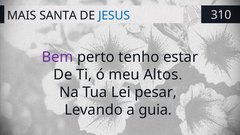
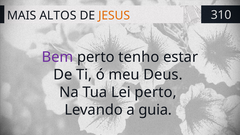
SANTA: SANTA -> ALTOS
JESUS colour: blue -> orange
Altos: Altos -> Deus
Lei pesar: pesar -> perto
